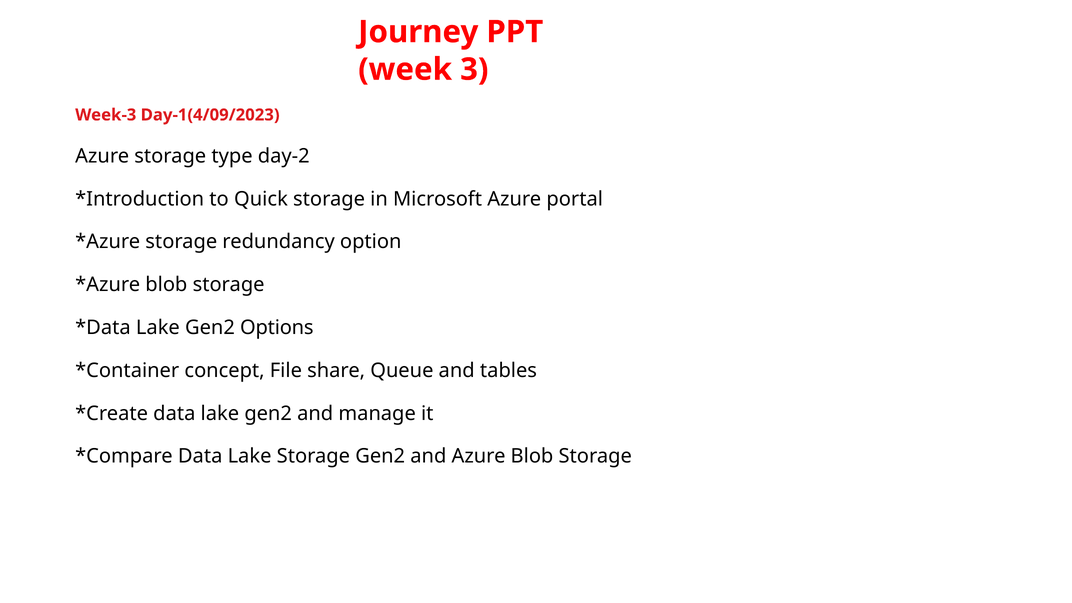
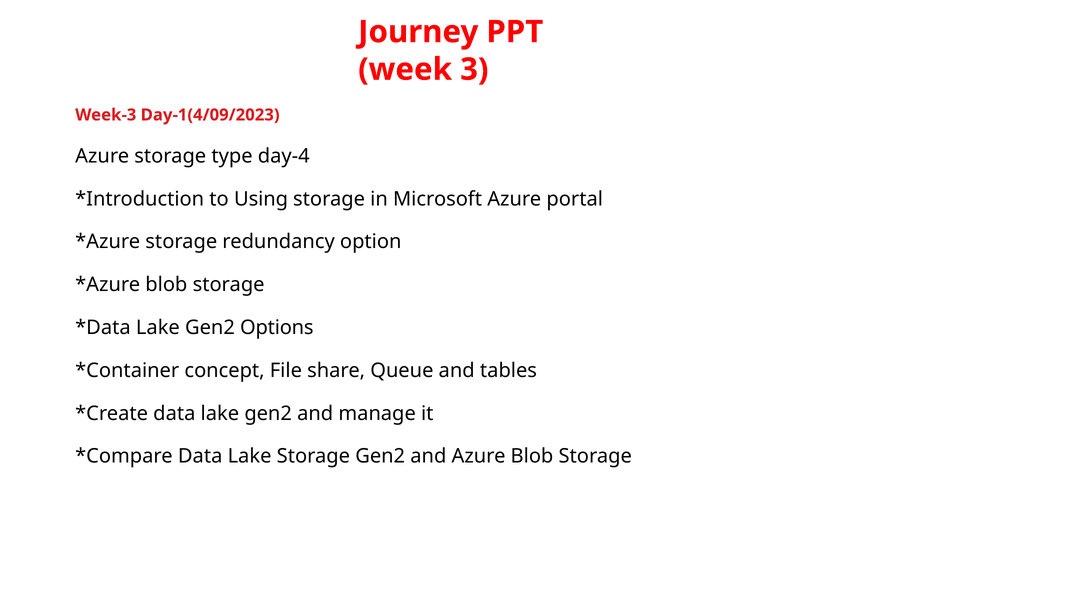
day-2: day-2 -> day-4
Quick: Quick -> Using
